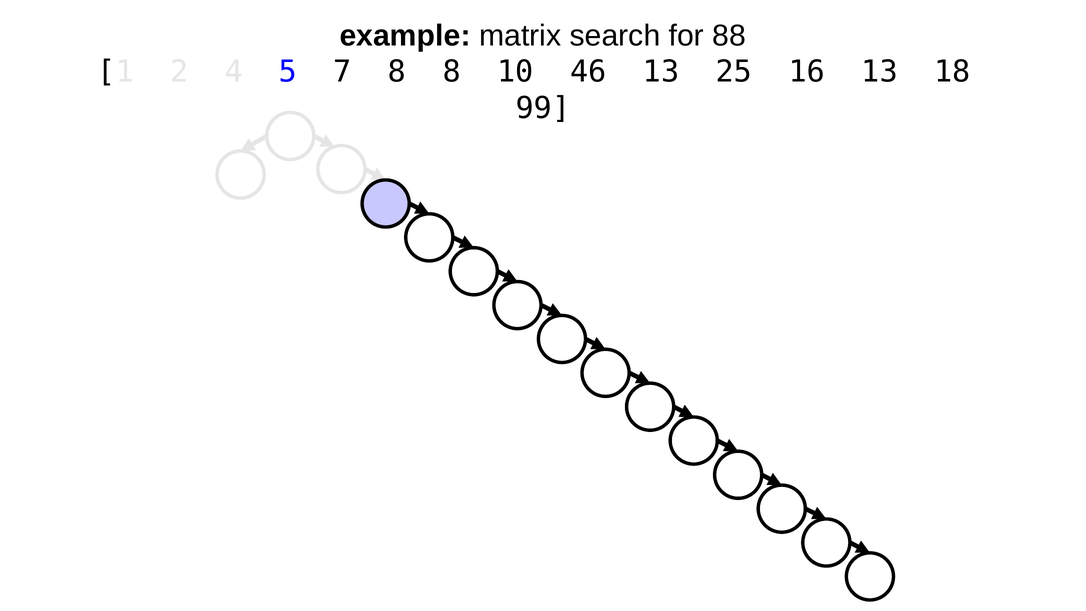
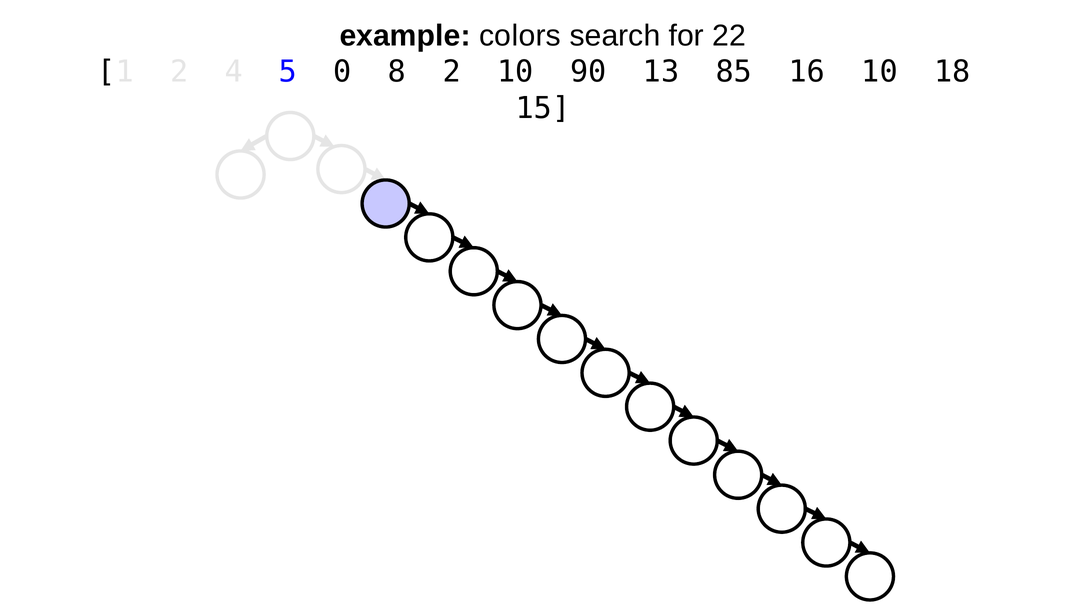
matrix: matrix -> colors
88: 88 -> 22
7: 7 -> 0
8 8: 8 -> 2
46: 46 -> 90
25: 25 -> 85
16 13: 13 -> 10
99: 99 -> 15
